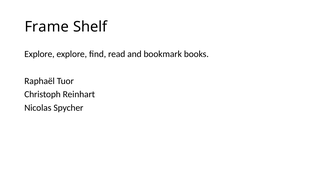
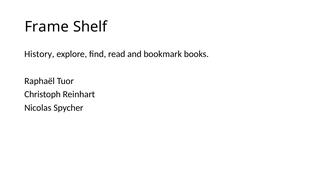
Explore at (39, 54): Explore -> History
